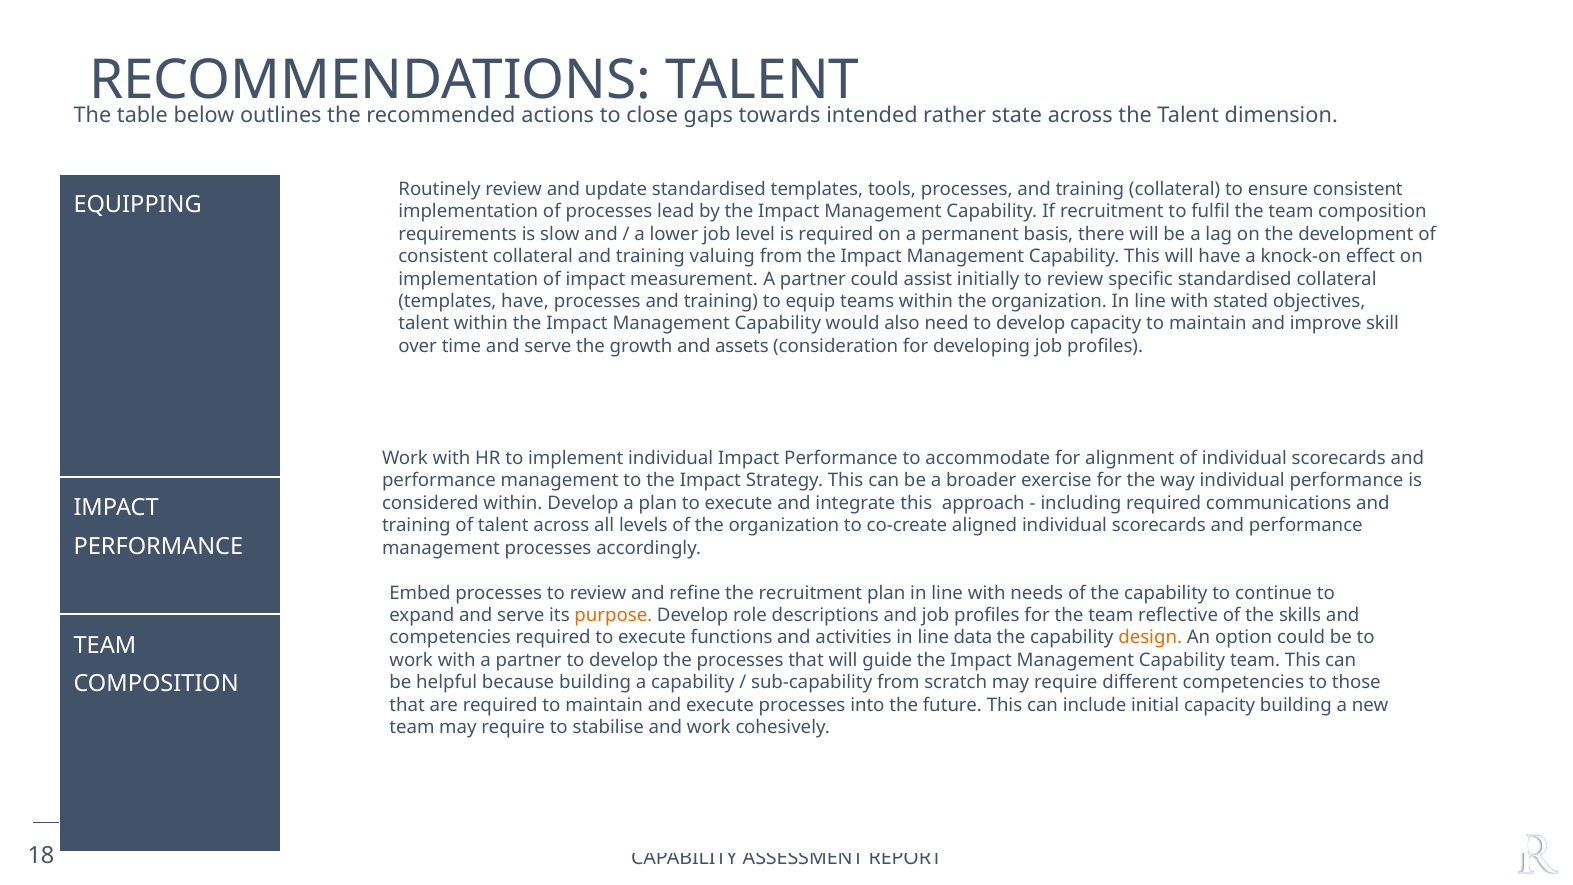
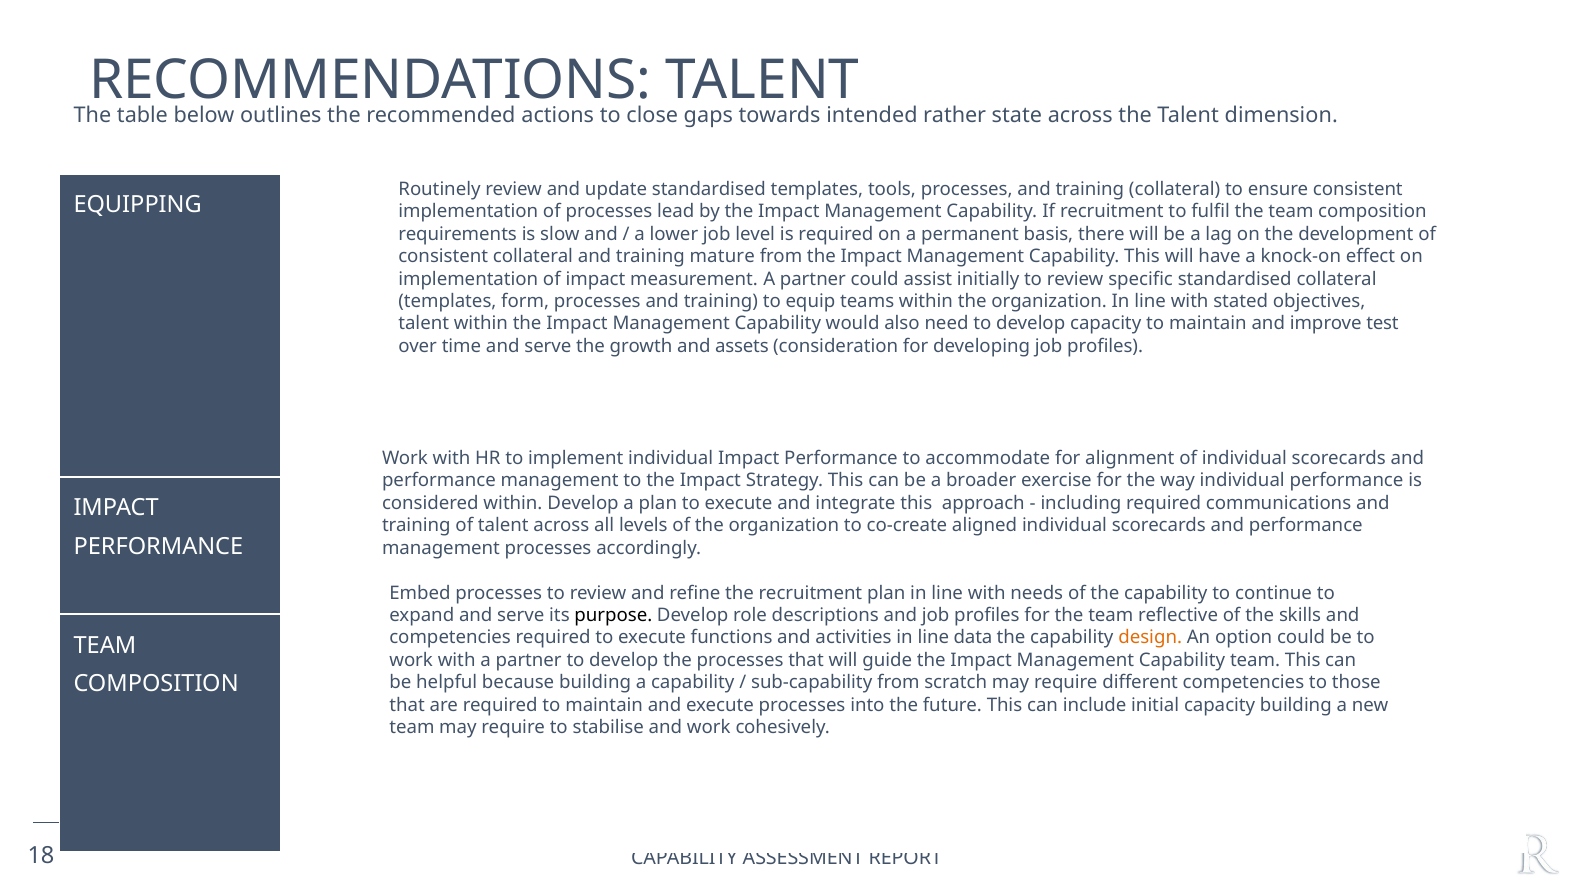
valuing: valuing -> mature
templates have: have -> form
skill: skill -> test
purpose colour: orange -> black
